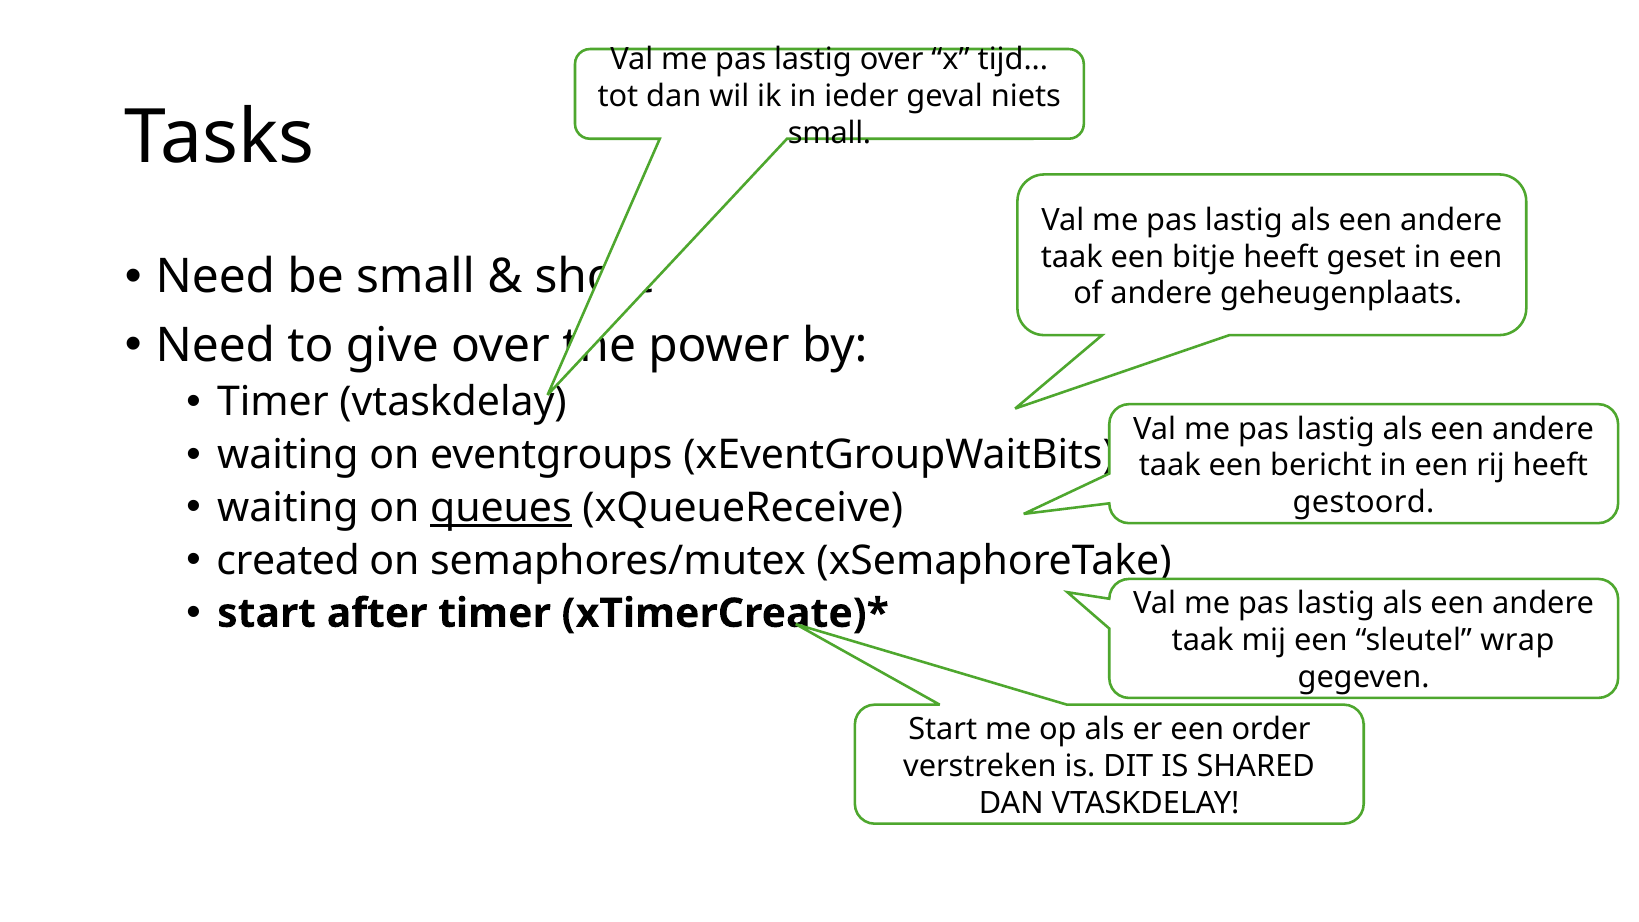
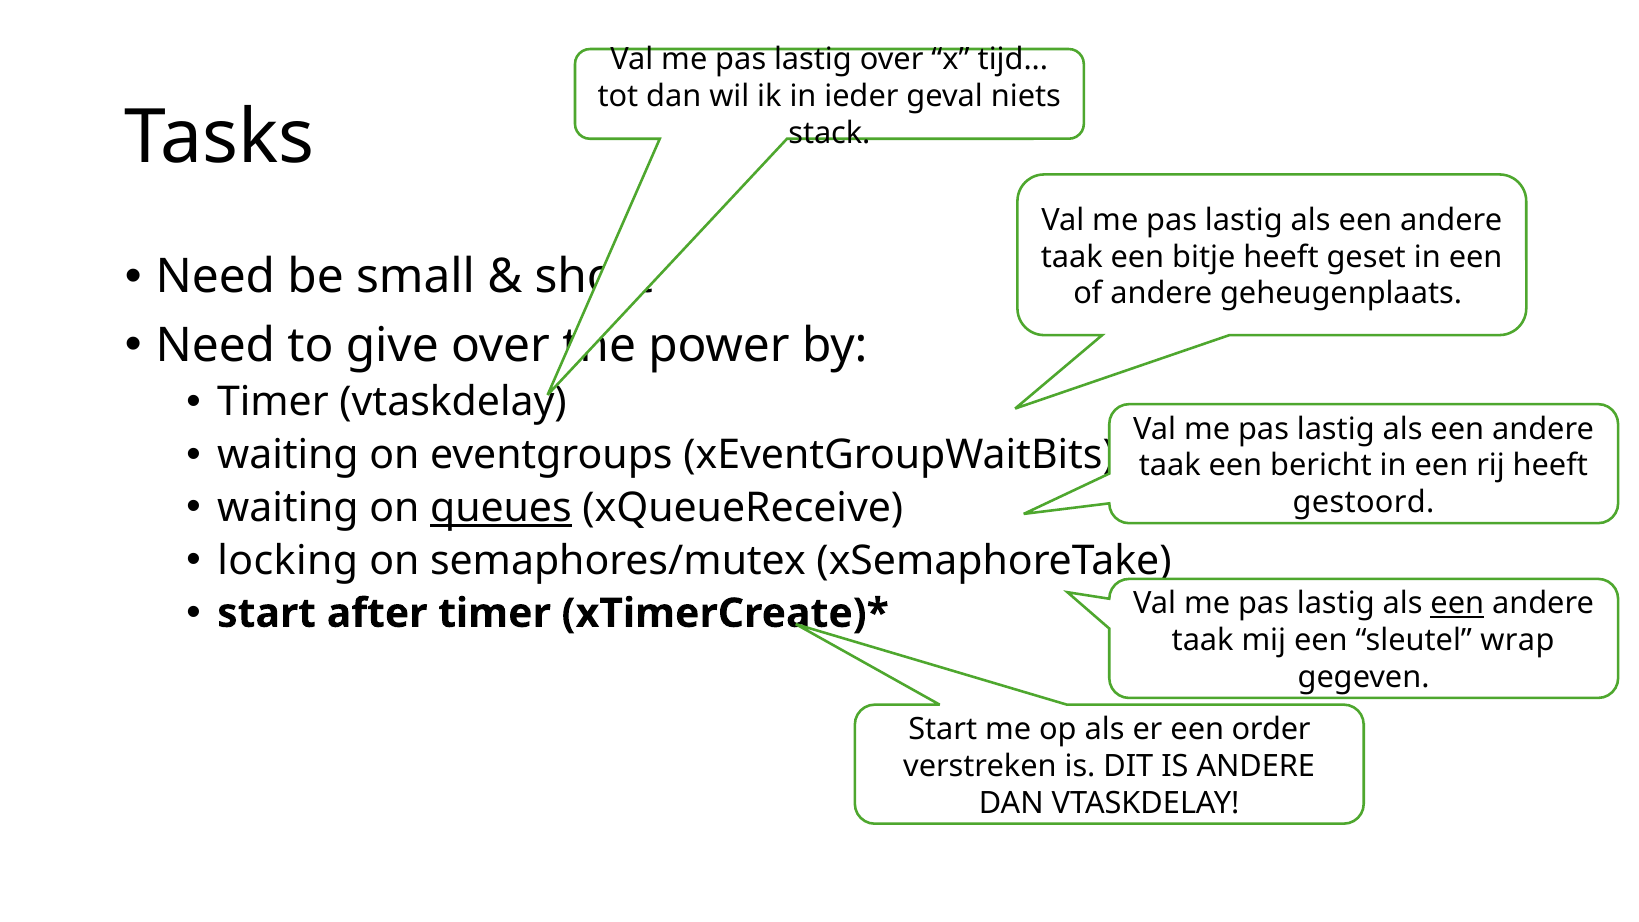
small at (830, 133): small -> stack
created: created -> locking
een at (1457, 604) underline: none -> present
IS SHARED: SHARED -> ANDERE
